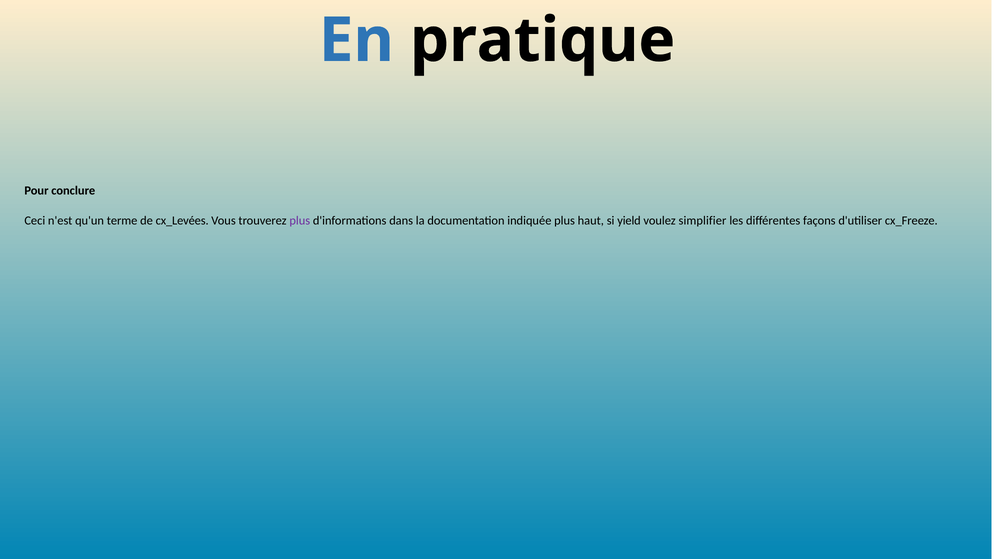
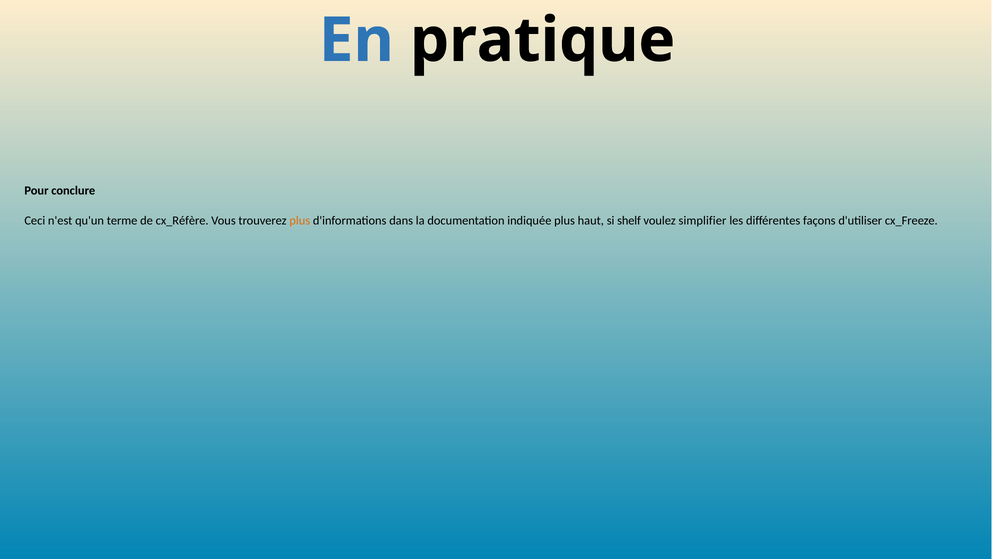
cx_Levées: cx_Levées -> cx_Réfère
plus at (300, 221) colour: purple -> orange
yield: yield -> shelf
